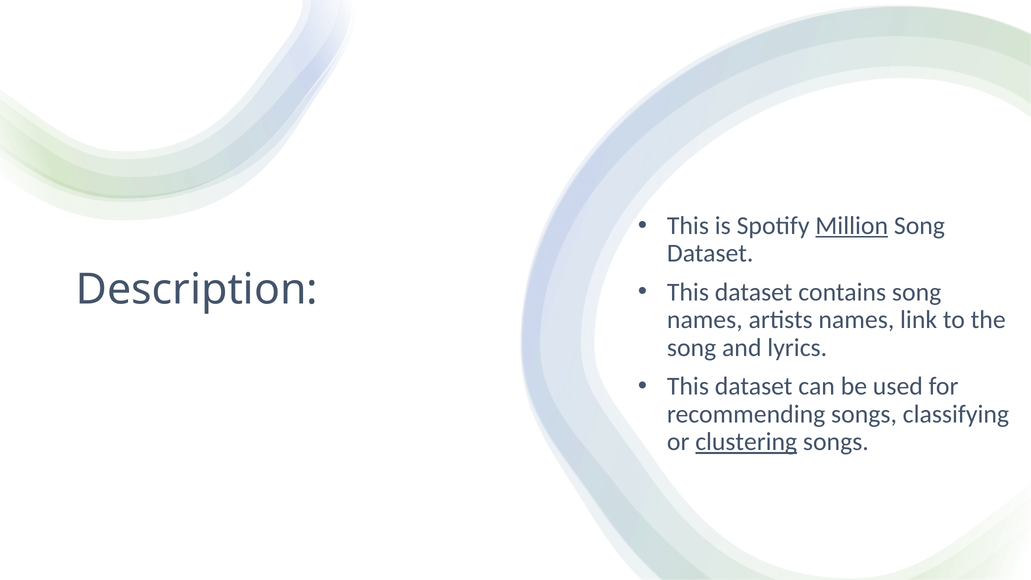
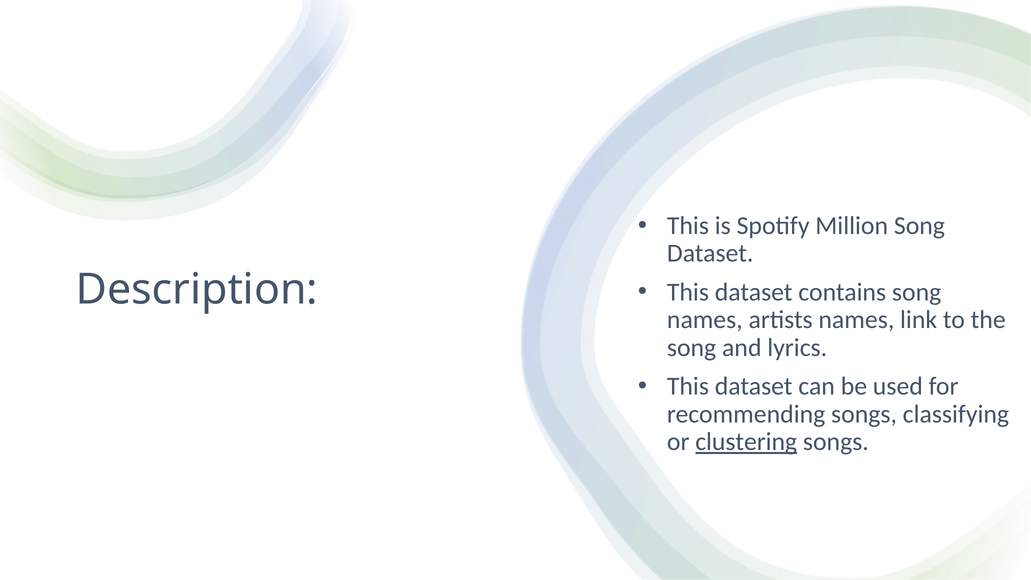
Million underline: present -> none
